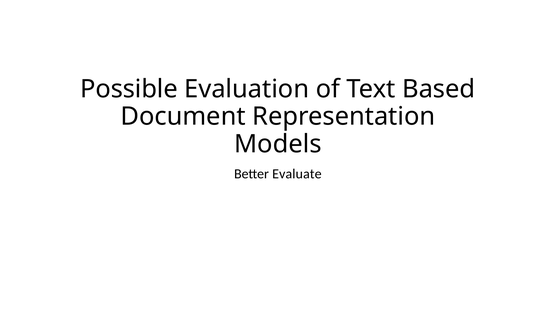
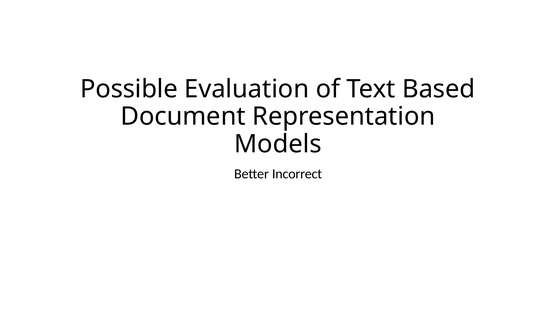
Evaluate: Evaluate -> Incorrect
